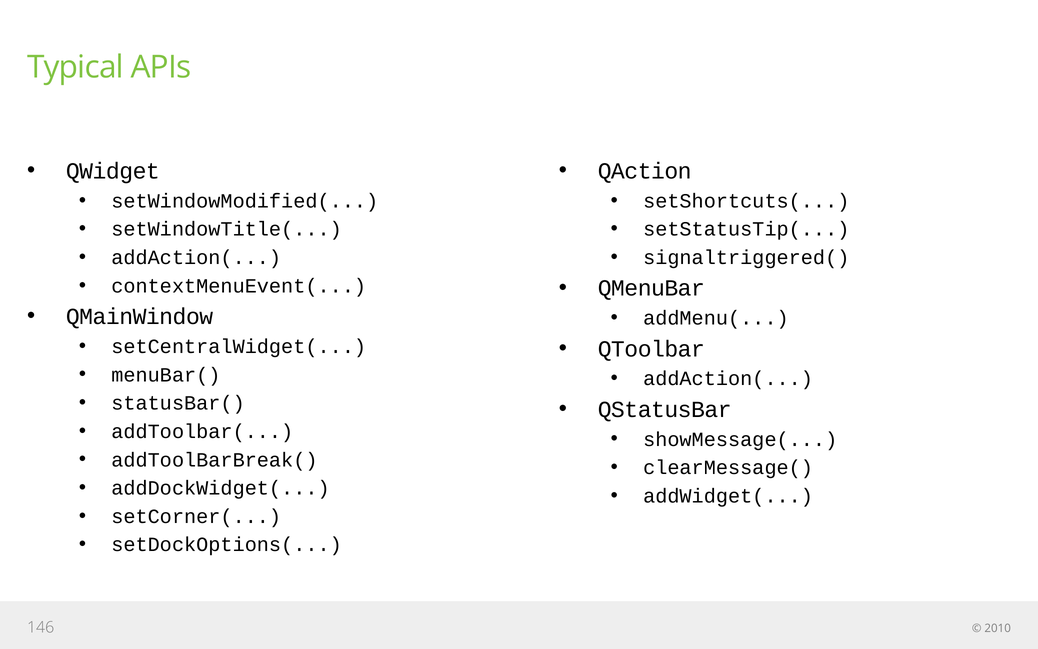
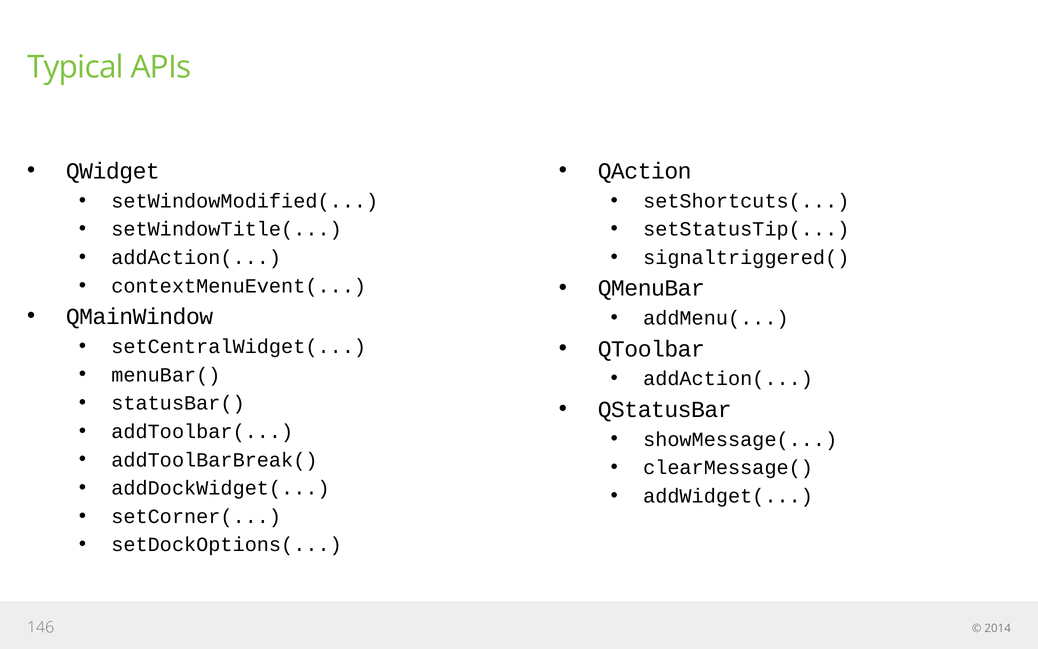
2010: 2010 -> 2014
